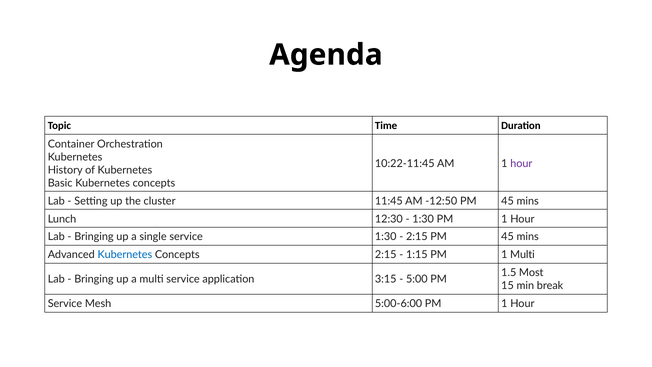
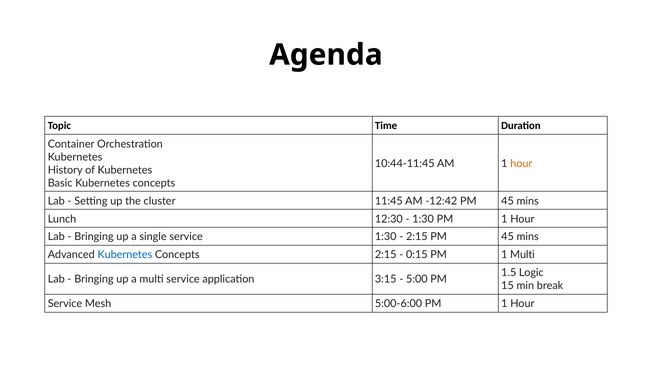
10:22-11:45: 10:22-11:45 -> 10:44-11:45
hour at (521, 163) colour: purple -> orange
-12:50: -12:50 -> -12:42
1:15: 1:15 -> 0:15
Most: Most -> Logic
